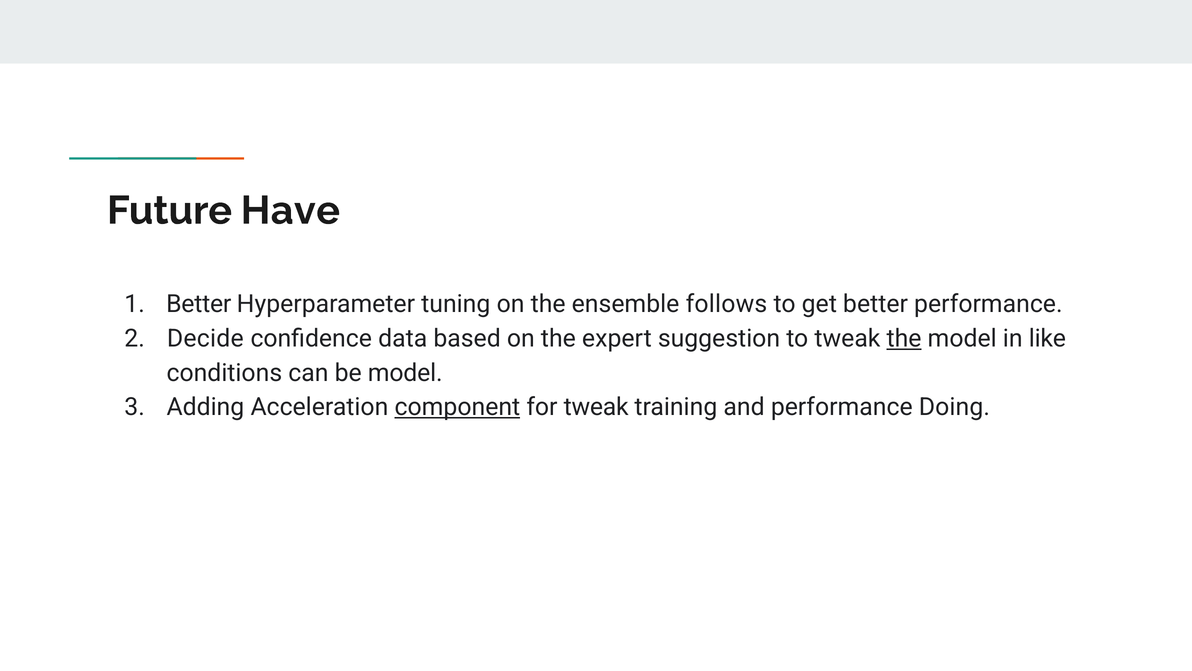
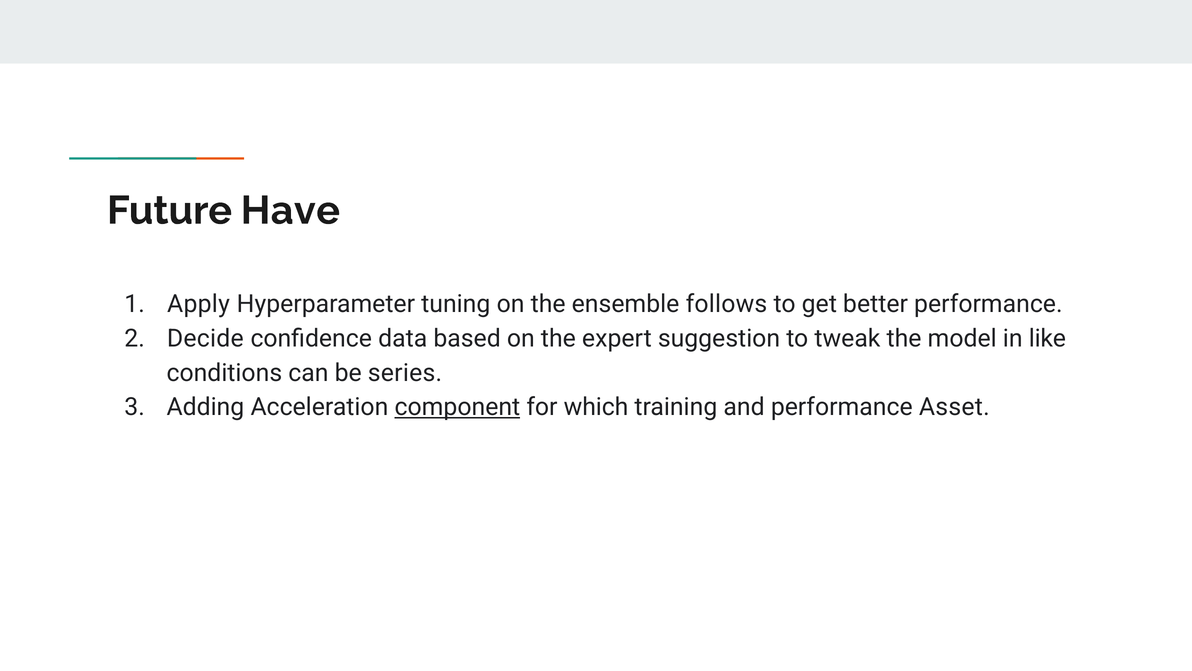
Better at (199, 304): Better -> Apply
the at (904, 338) underline: present -> none
be model: model -> series
for tweak: tweak -> which
Doing: Doing -> Asset
